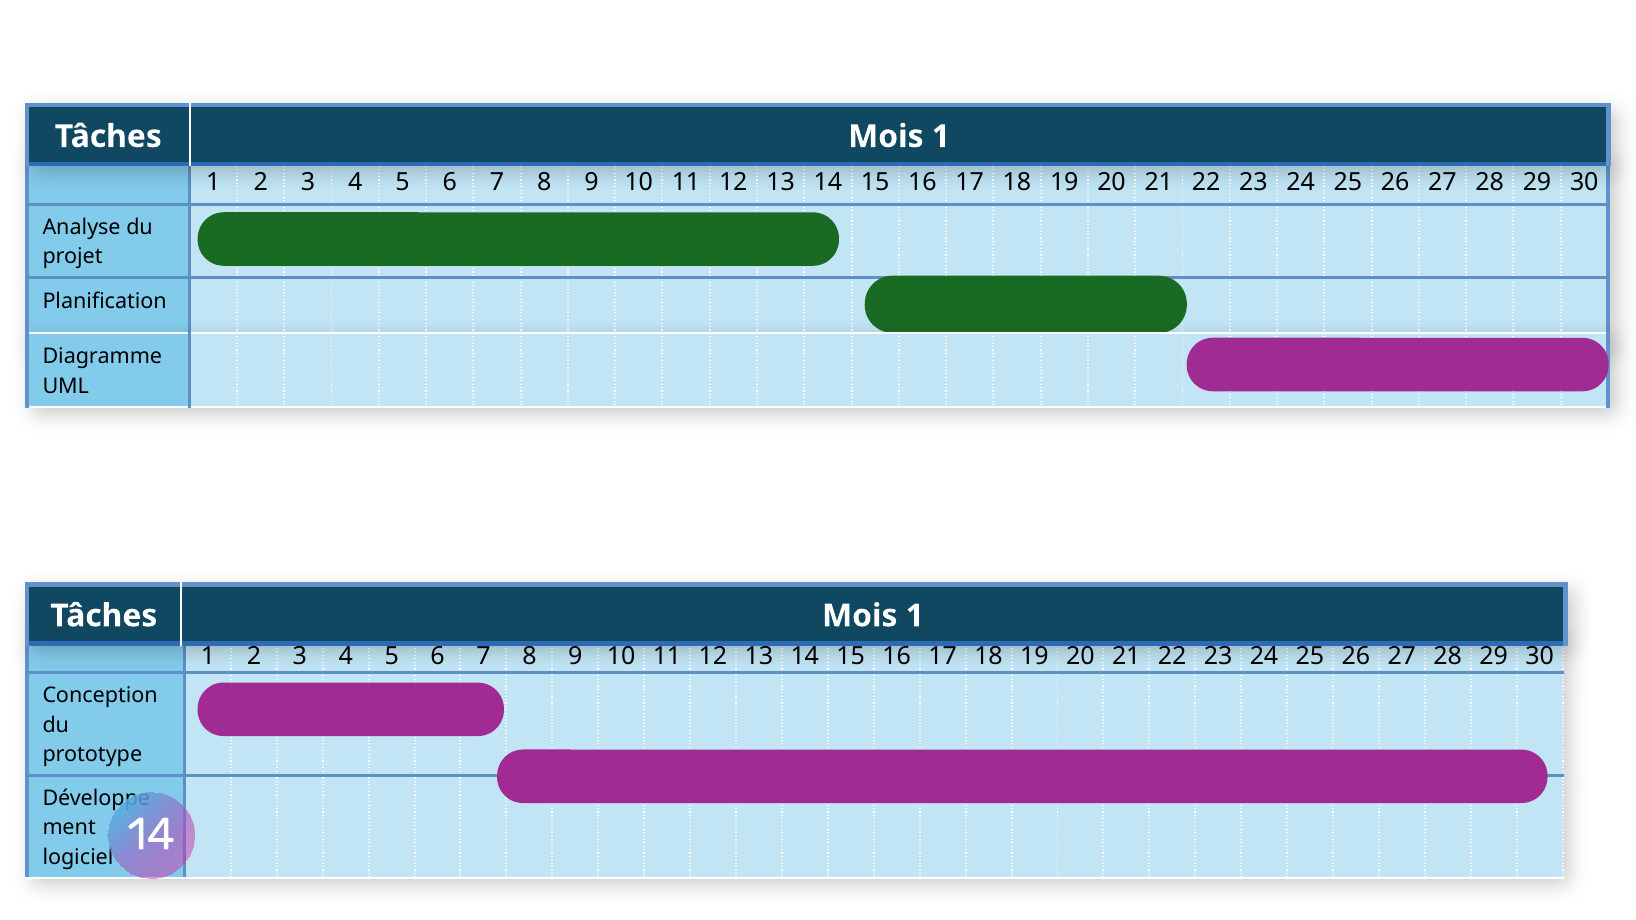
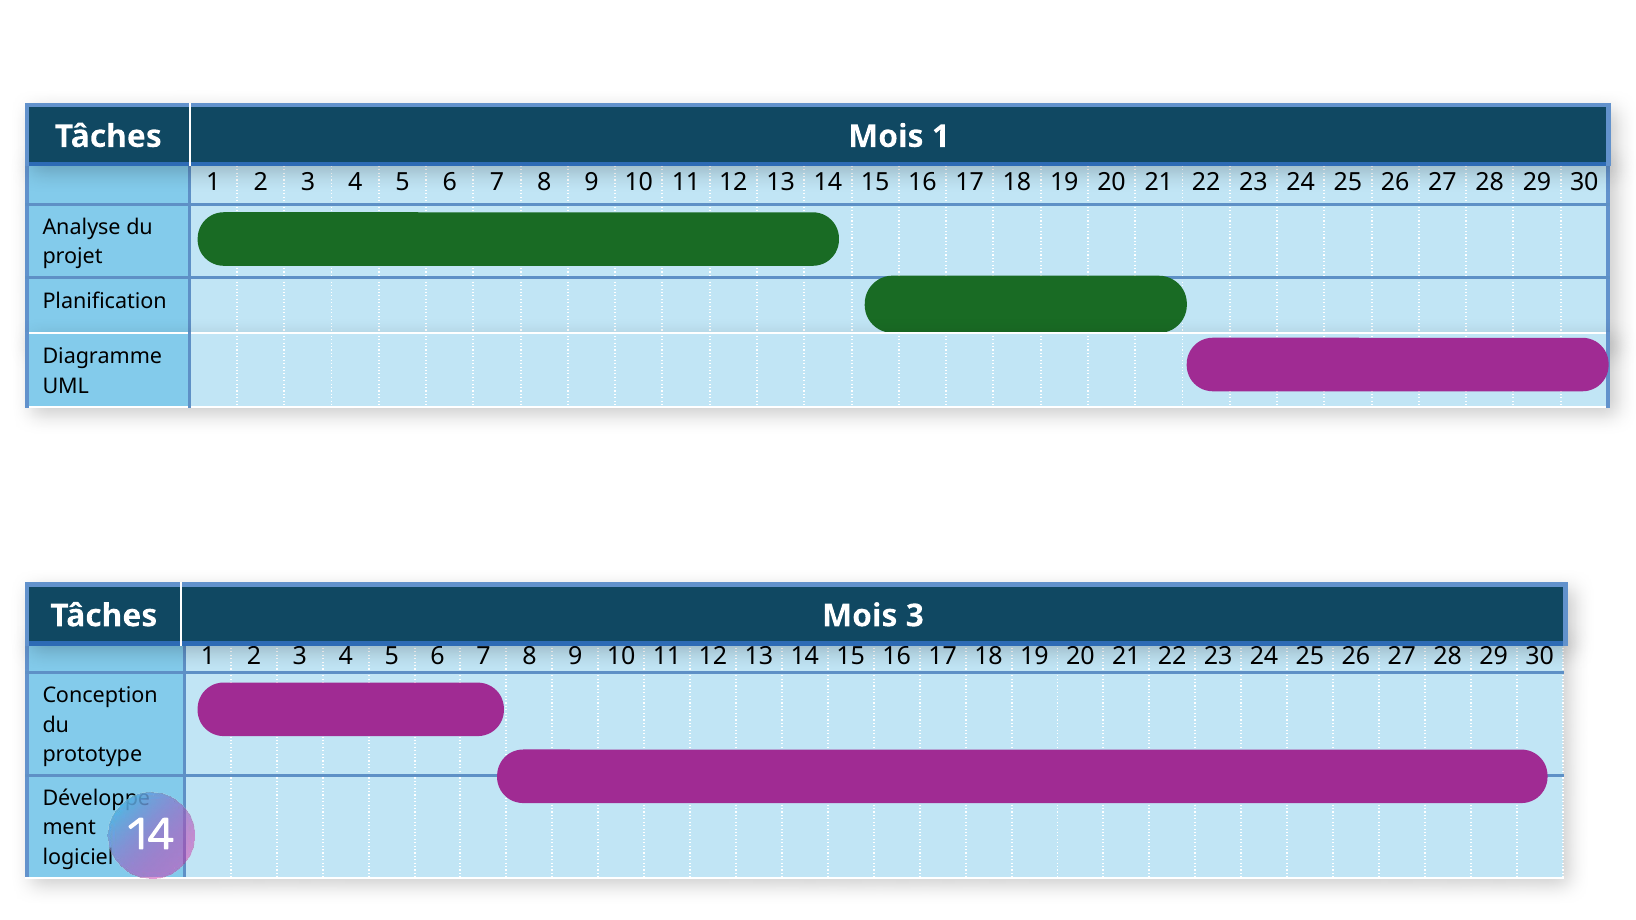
1 at (915, 616): 1 -> 3
